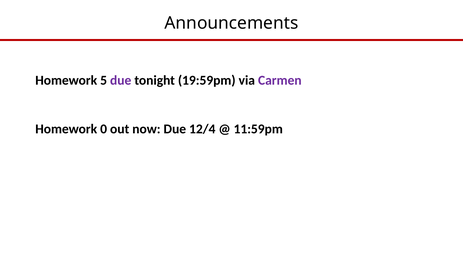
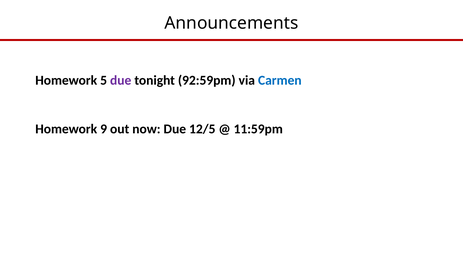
19:59pm: 19:59pm -> 92:59pm
Carmen colour: purple -> blue
0: 0 -> 9
12/4: 12/4 -> 12/5
